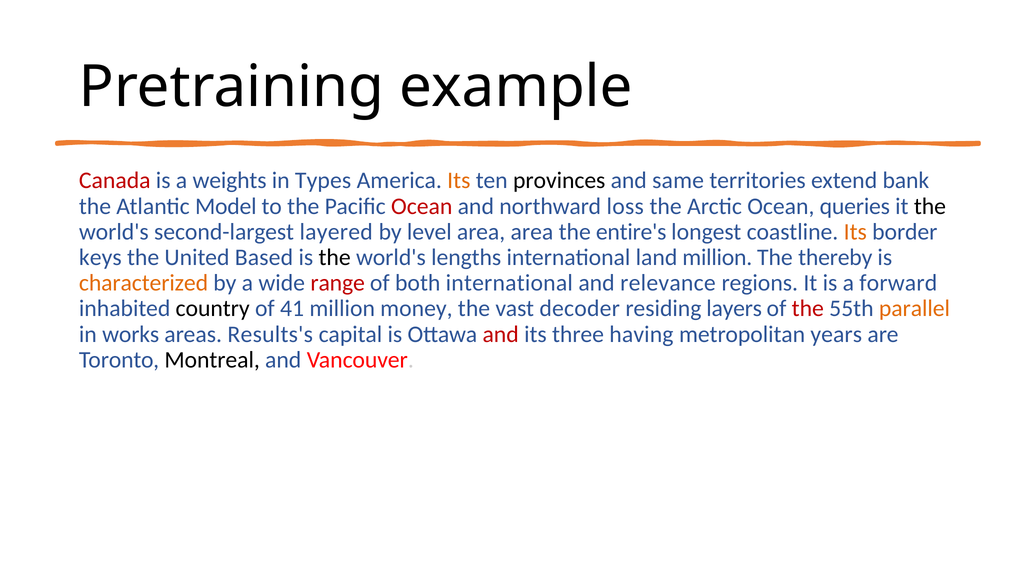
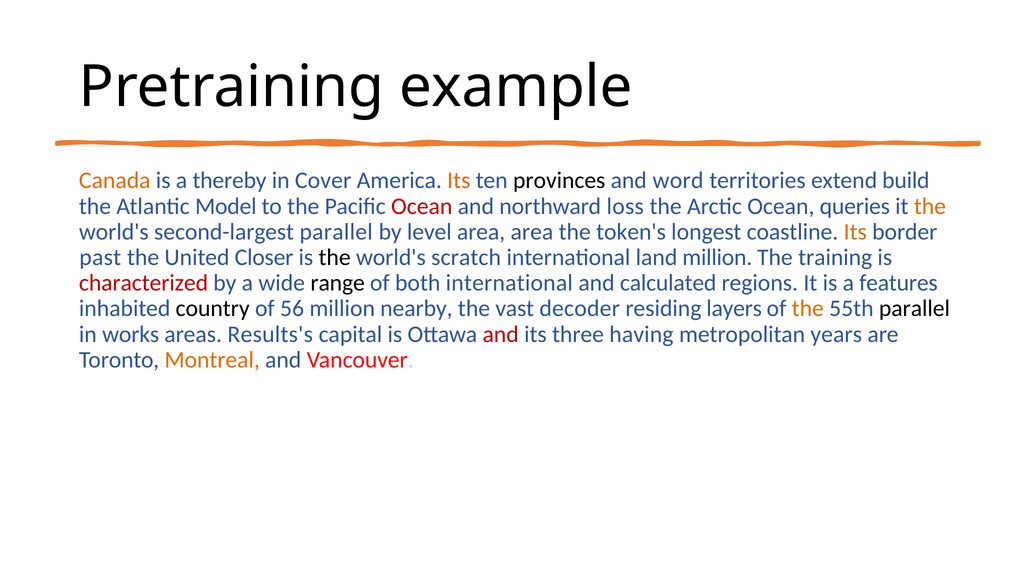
Canada colour: red -> orange
weights: weights -> thereby
Types: Types -> Cover
same: same -> word
bank: bank -> build
the at (930, 206) colour: black -> orange
second-largest layered: layered -> parallel
entire's: entire's -> token's
keys: keys -> past
Based: Based -> Closer
lengths: lengths -> scratch
thereby: thereby -> training
characterized colour: orange -> red
range colour: red -> black
relevance: relevance -> calculated
forward: forward -> features
41: 41 -> 56
money: money -> nearby
the at (808, 309) colour: red -> orange
parallel at (914, 309) colour: orange -> black
Montreal colour: black -> orange
